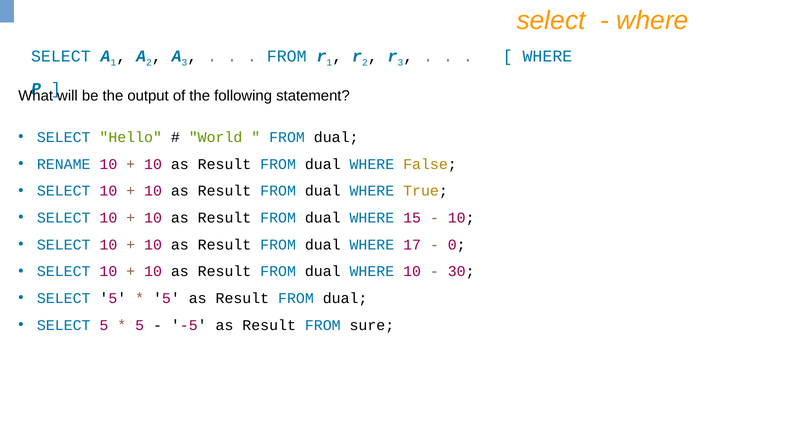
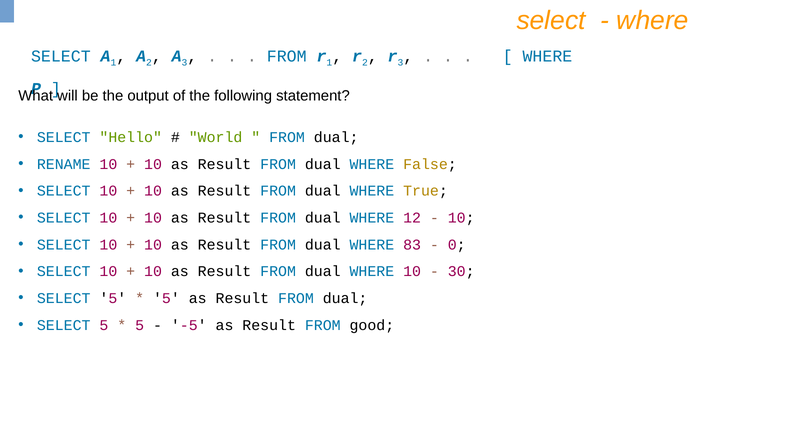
15: 15 -> 12
17: 17 -> 83
sure: sure -> good
